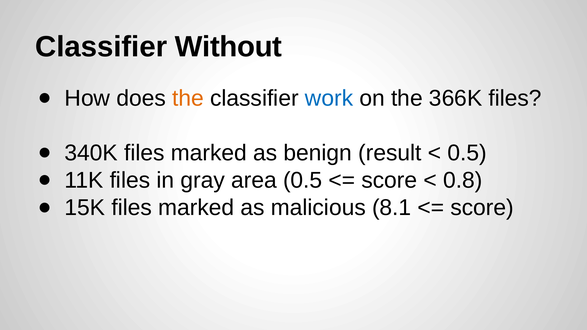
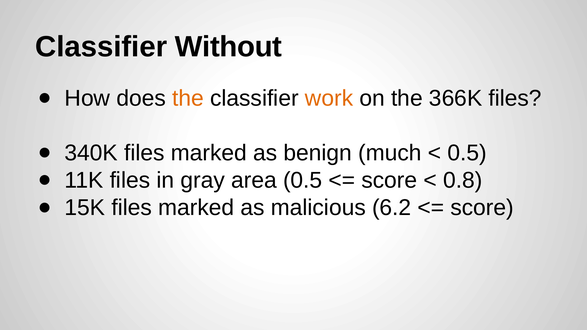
work colour: blue -> orange
result: result -> much
8.1: 8.1 -> 6.2
